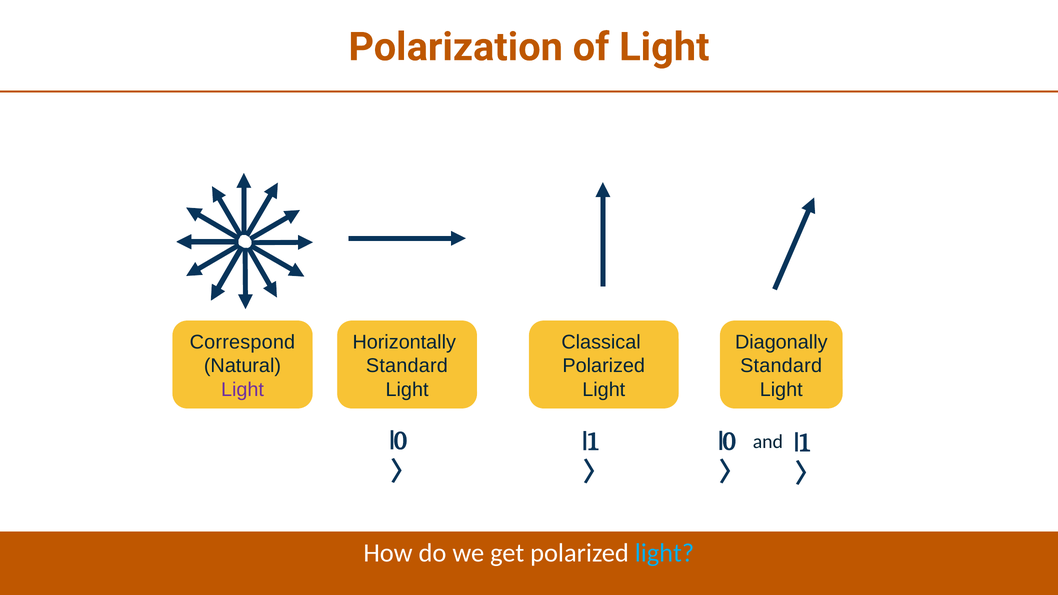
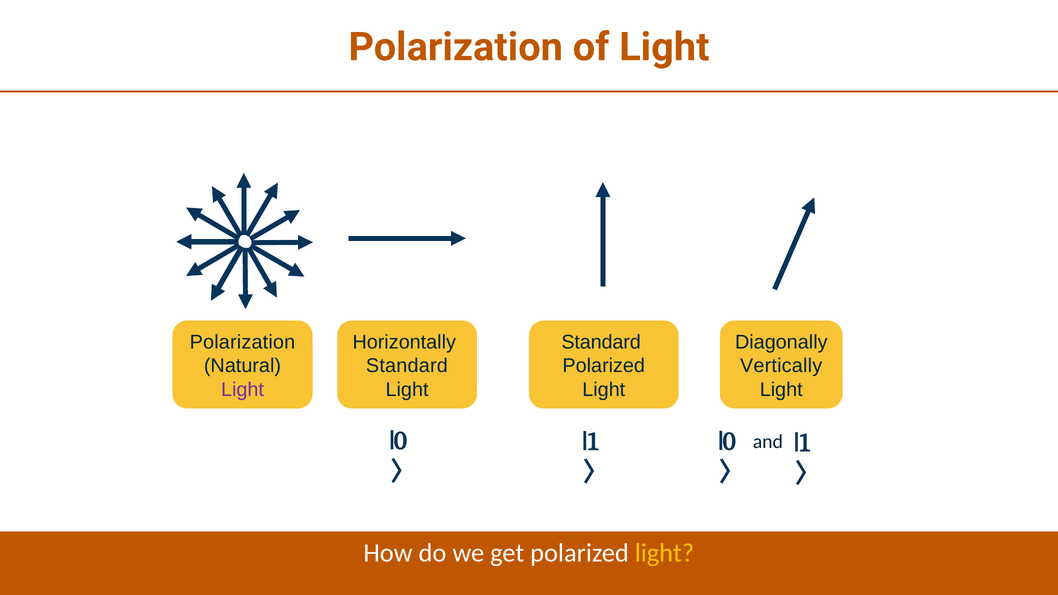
Correspond at (242, 342): Correspond -> Polarization
Classical at (601, 342): Classical -> Standard
Standard at (781, 366): Standard -> Vertically
light at (664, 553) colour: light blue -> yellow
